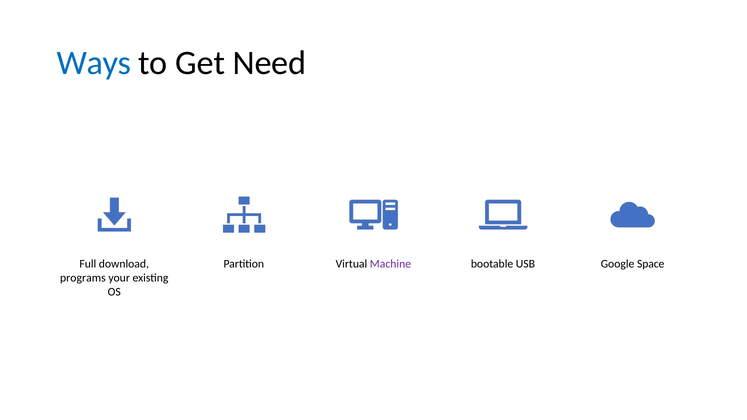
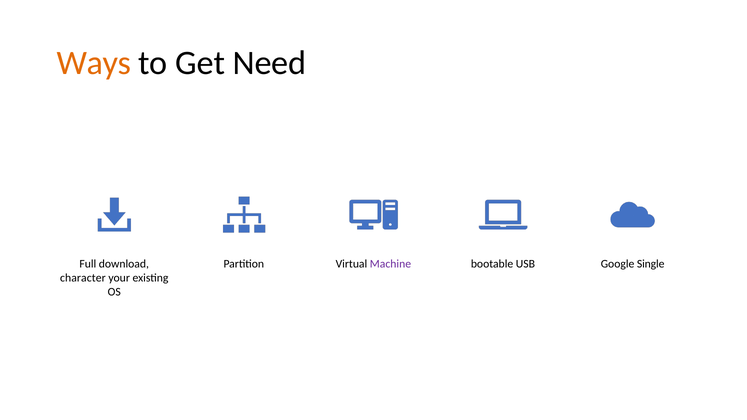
Ways colour: blue -> orange
Space: Space -> Single
programs: programs -> character
